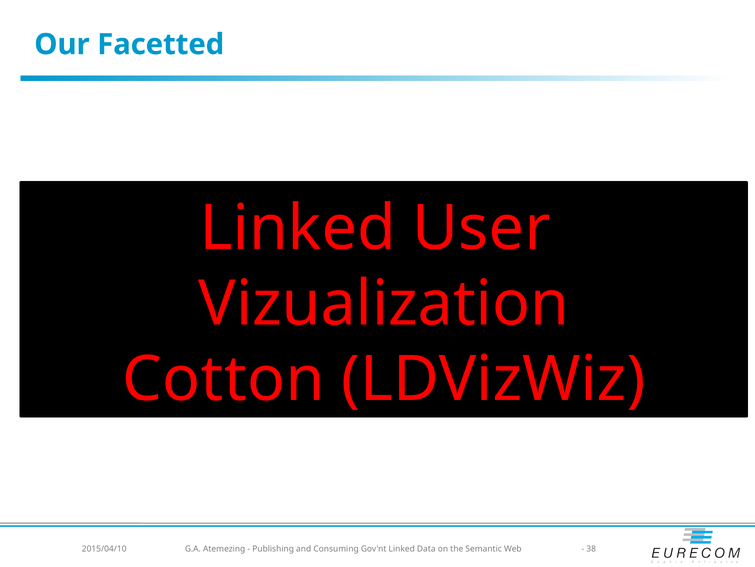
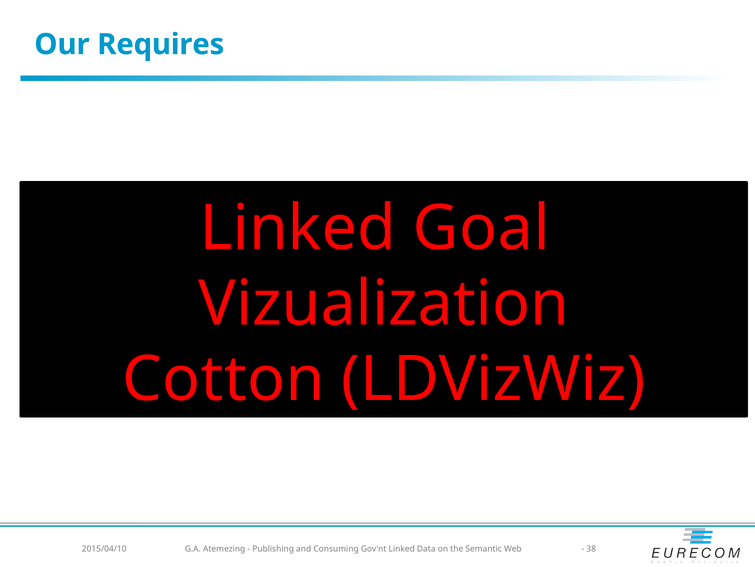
Facetted: Facetted -> Requires
User: User -> Goal
